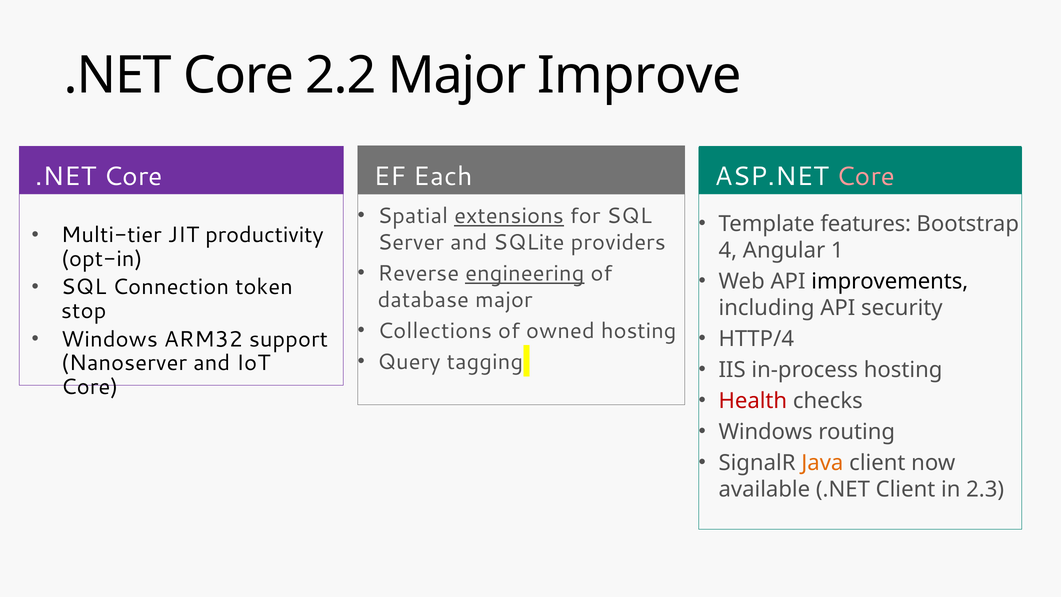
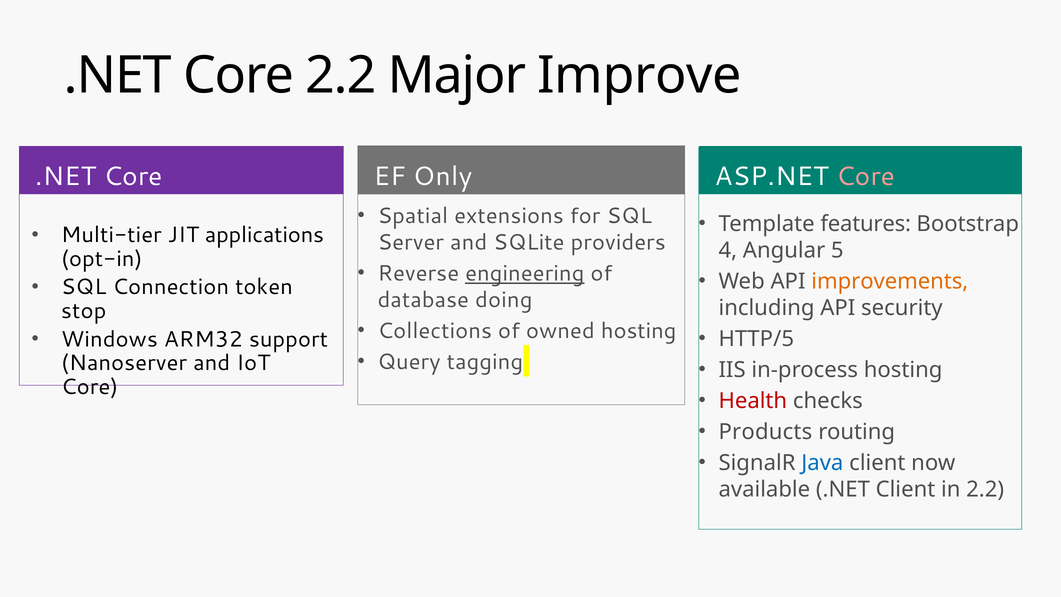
Each: Each -> Only
extensions underline: present -> none
productivity: productivity -> applications
1: 1 -> 5
improvements colour: black -> orange
database major: major -> doing
HTTP/4: HTTP/4 -> HTTP/5
Windows at (766, 432): Windows -> Products
Java colour: orange -> blue
in 2.3: 2.3 -> 2.2
